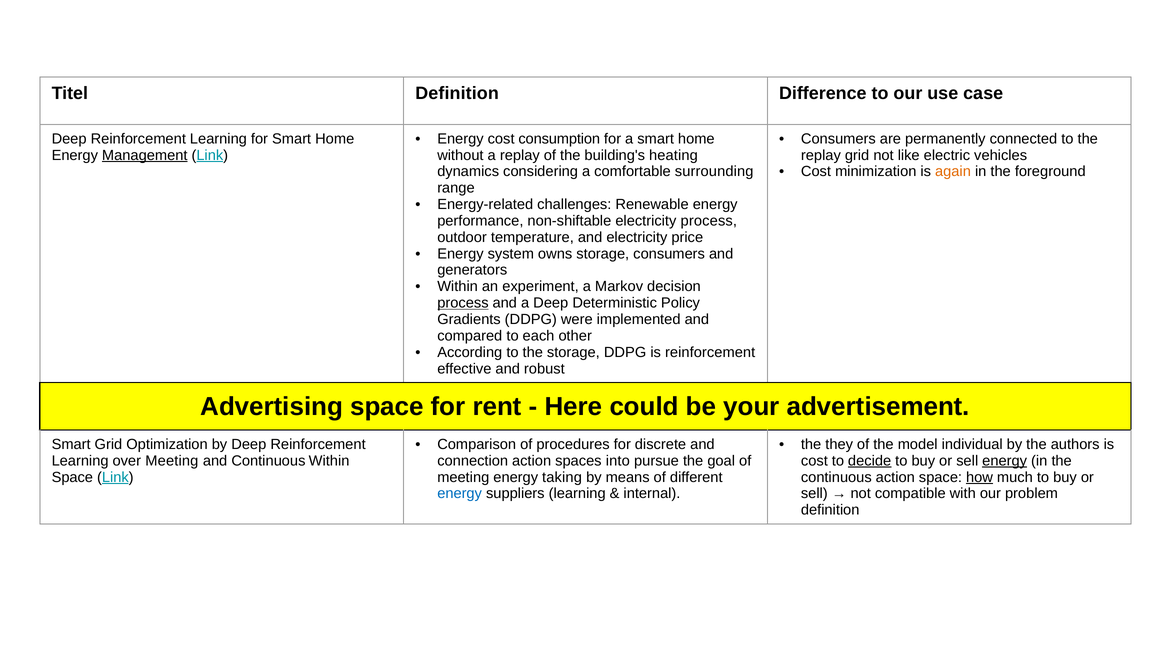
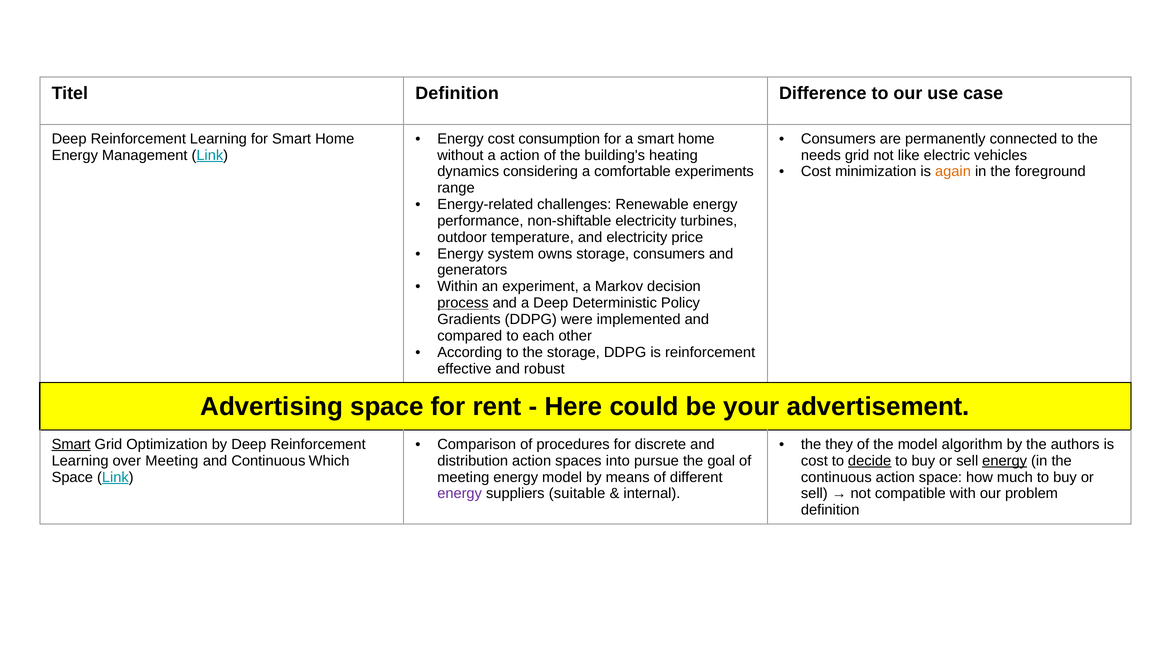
Management underline: present -> none
a replay: replay -> action
replay at (821, 155): replay -> needs
surrounding: surrounding -> experiments
electricity process: process -> turbines
Smart at (71, 444) underline: none -> present
individual: individual -> algorithm
Continuous Within: Within -> Which
connection: connection -> distribution
energy taking: taking -> model
how underline: present -> none
energy at (460, 493) colour: blue -> purple
suppliers learning: learning -> suitable
